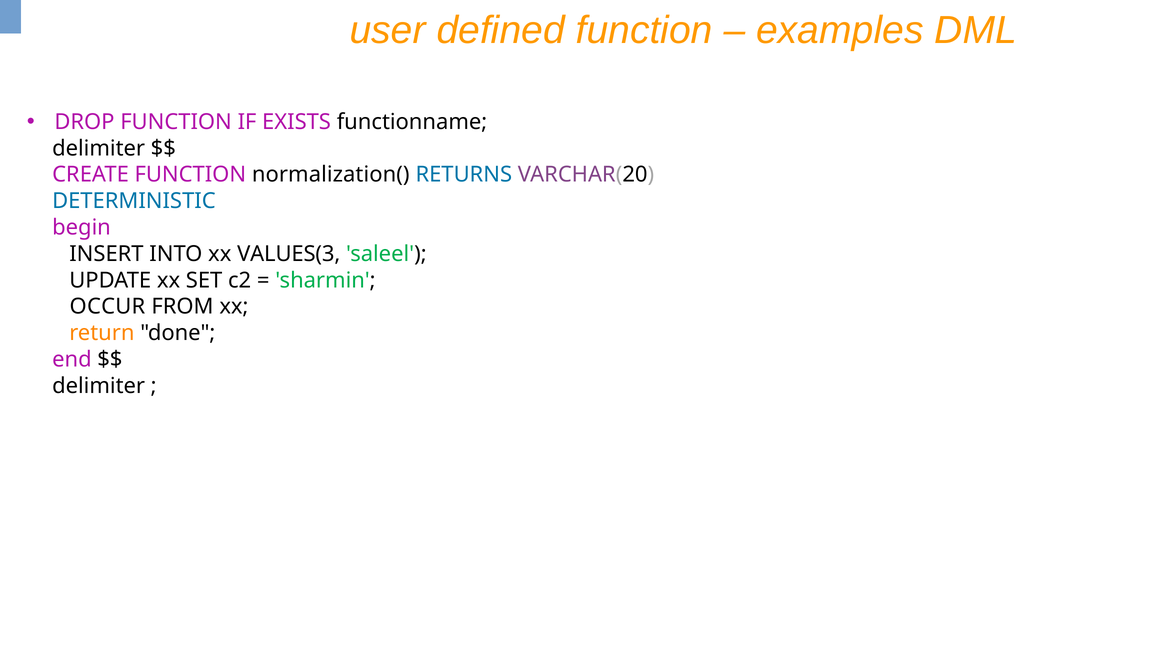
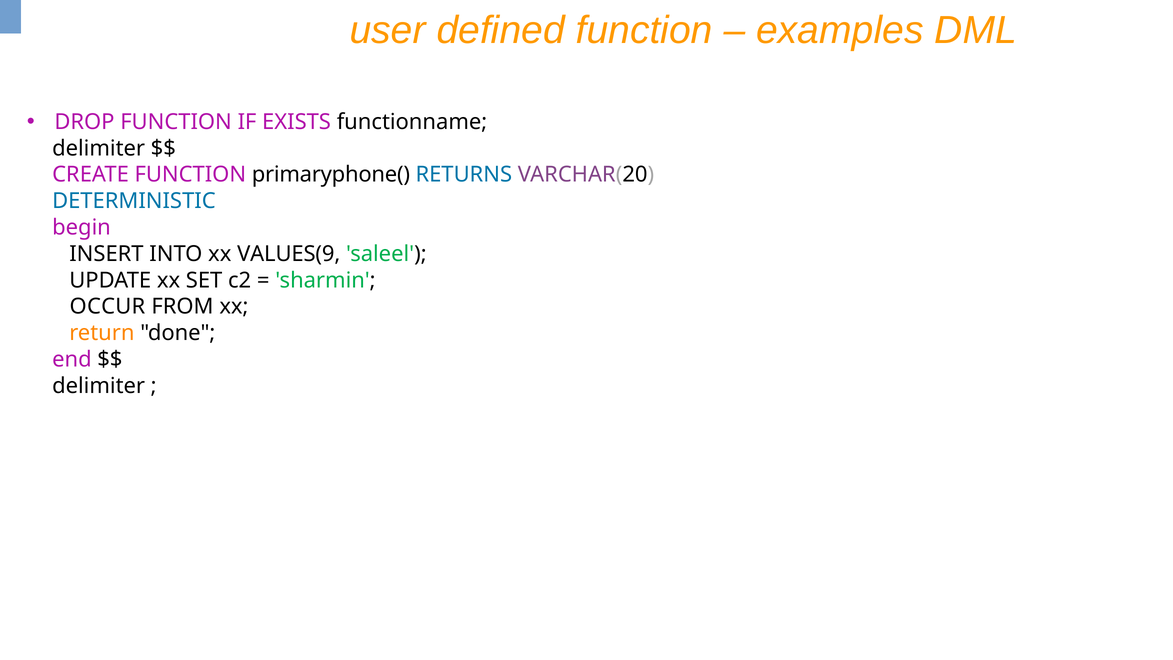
normalization(: normalization( -> primaryphone(
VALUES(3: VALUES(3 -> VALUES(9
